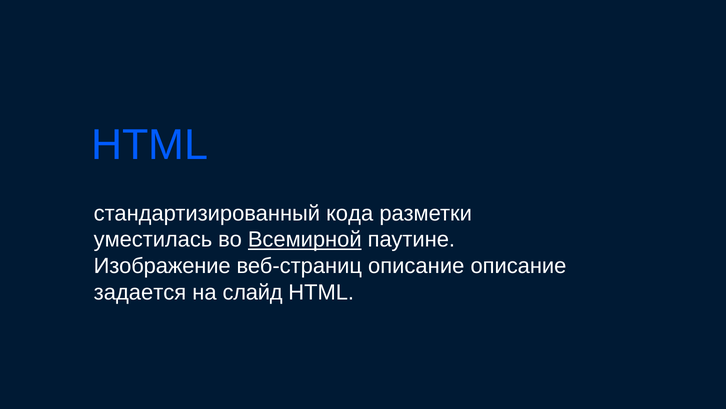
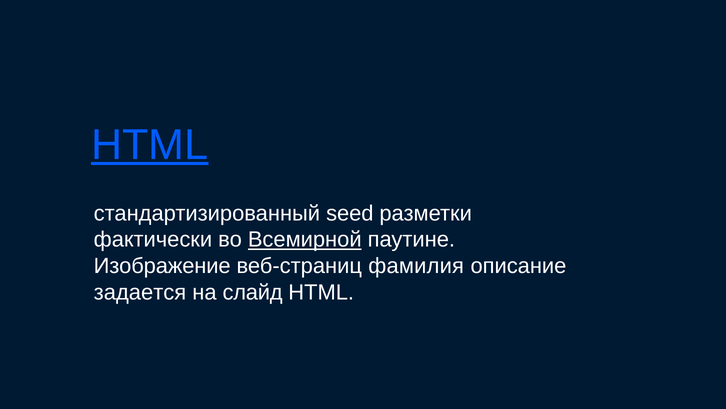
HTML at (150, 145) underline: none -> present
кода: кода -> seed
уместилась: уместилась -> фактически
веб-страниц описание: описание -> фамилия
